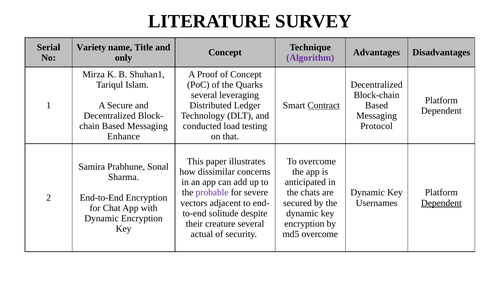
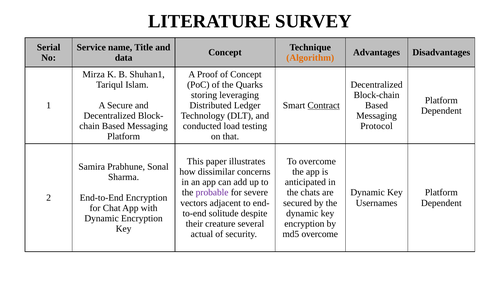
Variety: Variety -> Service
only: only -> data
Algorithm colour: purple -> orange
several at (204, 95): several -> storing
Enhance at (124, 137): Enhance -> Platform
Dependent at (441, 203) underline: present -> none
